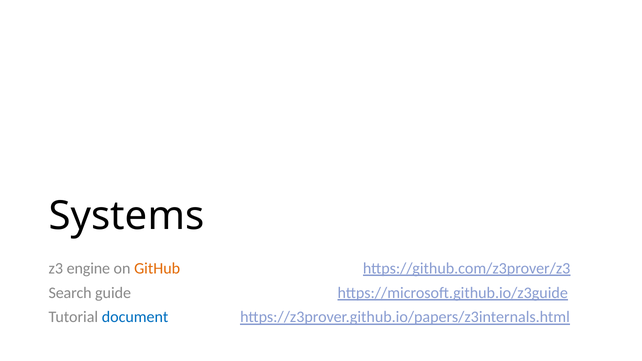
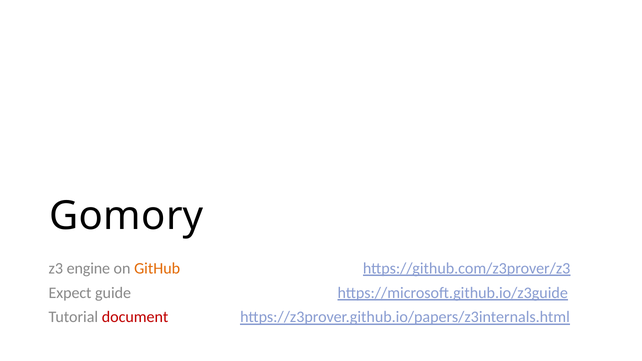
Systems: Systems -> Gomory
Search: Search -> Expect
document colour: blue -> red
